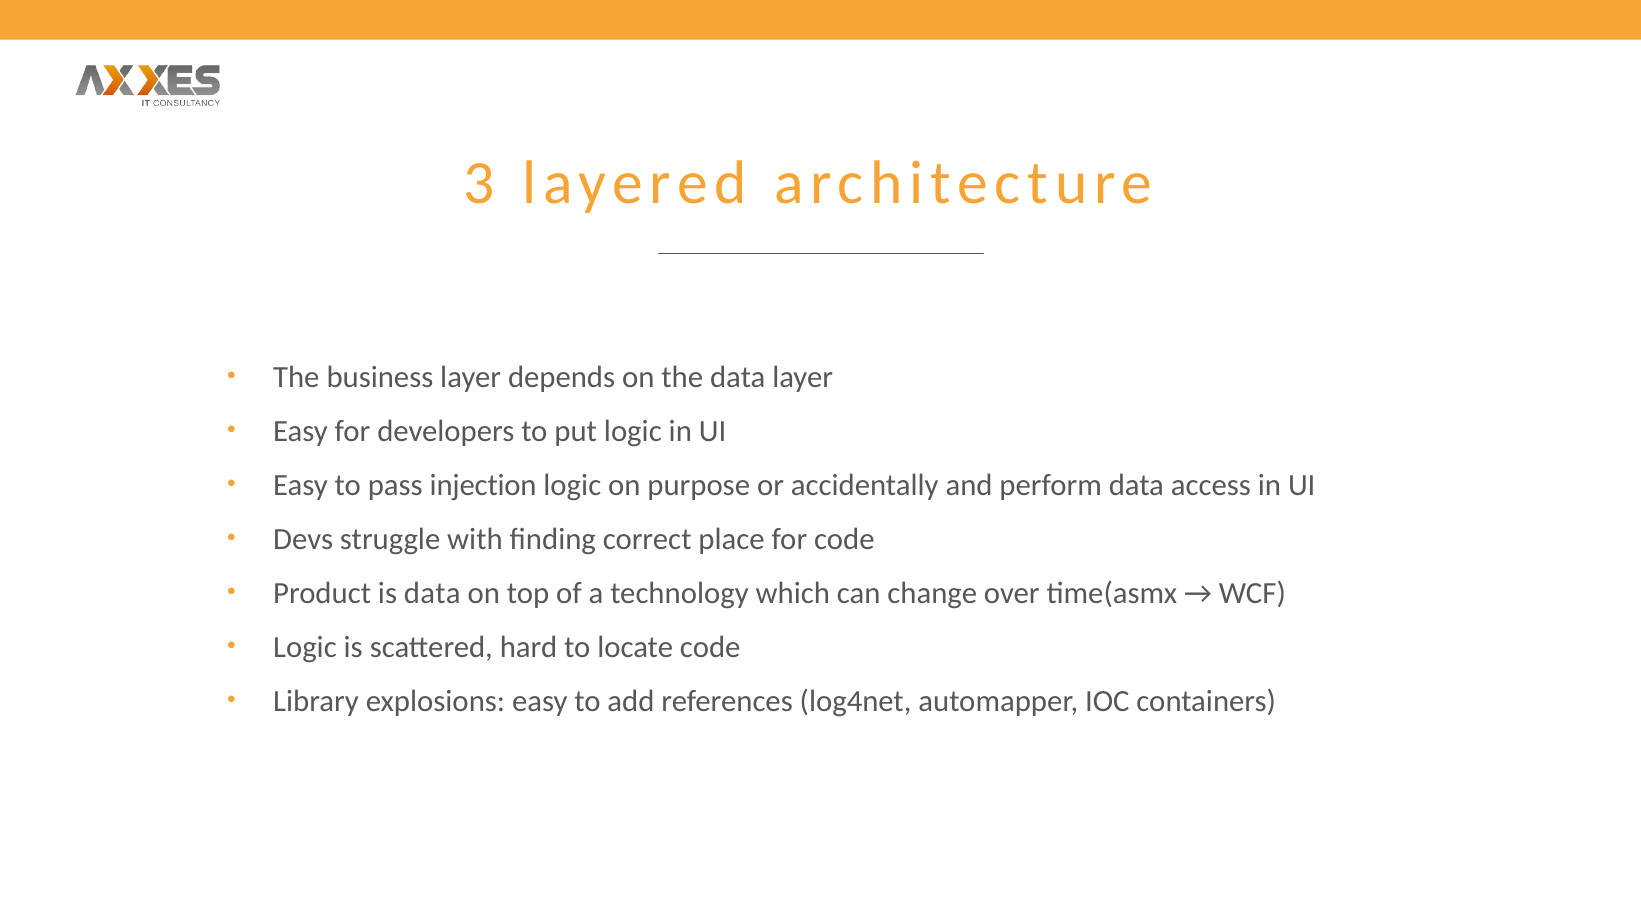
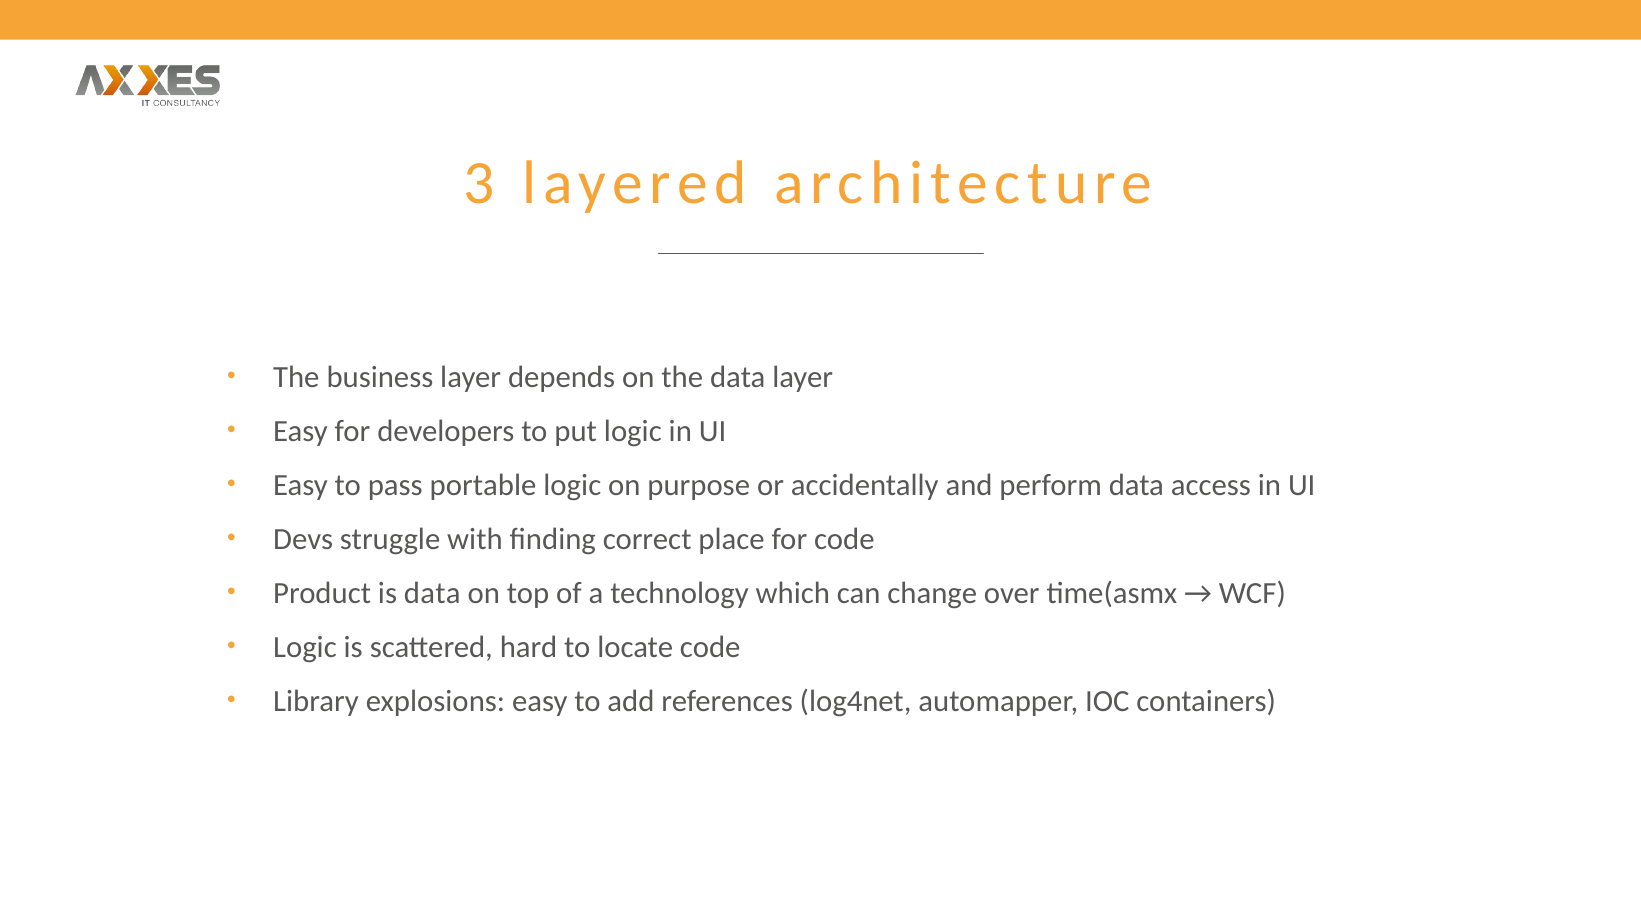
injection: injection -> portable
